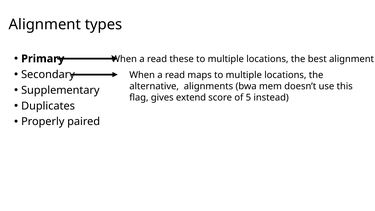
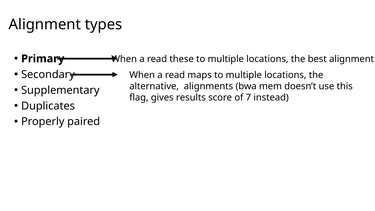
extend: extend -> results
5: 5 -> 7
